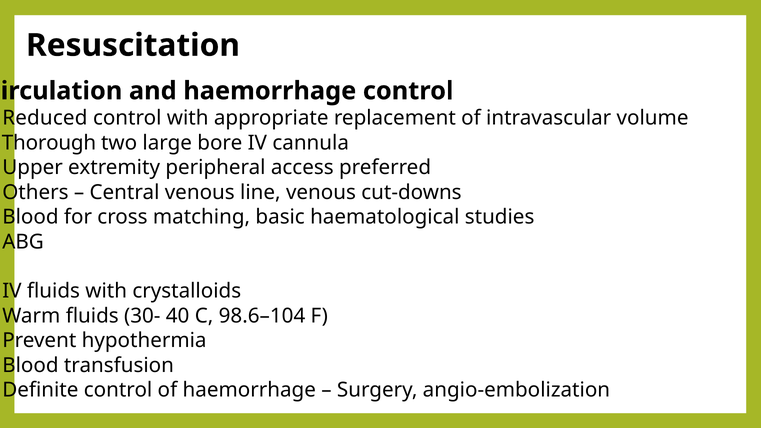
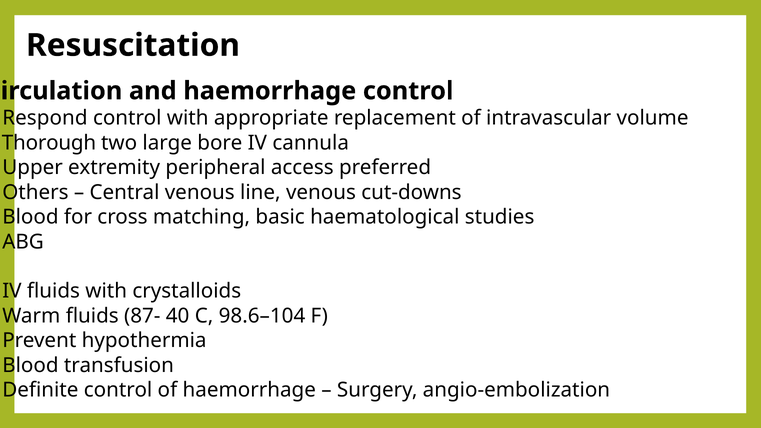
Reduced: Reduced -> Respond
30-: 30- -> 87-
